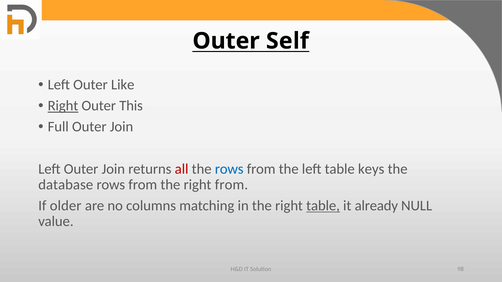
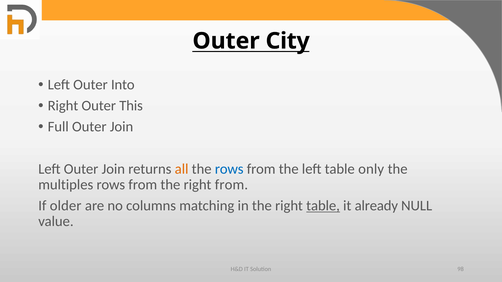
Self: Self -> City
Like: Like -> Into
Right at (63, 106) underline: present -> none
all colour: red -> orange
keys: keys -> only
database: database -> multiples
